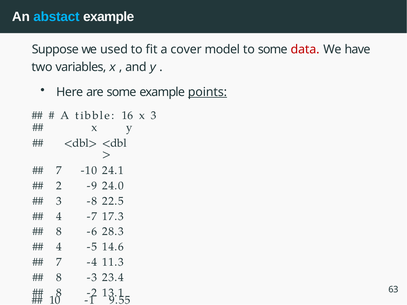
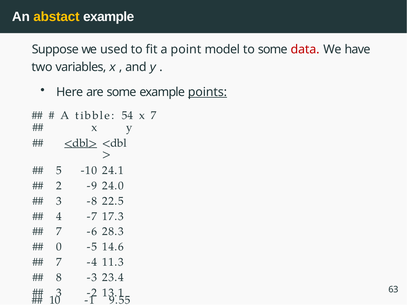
abstact colour: light blue -> yellow
cover: cover -> point
16: 16 -> 54
x 3: 3 -> 7
<dbl> underline: none -> present
7 at (59, 171): 7 -> 5
8 at (59, 232): 8 -> 7
4 at (59, 247): 4 -> 0
8 at (59, 293): 8 -> 3
